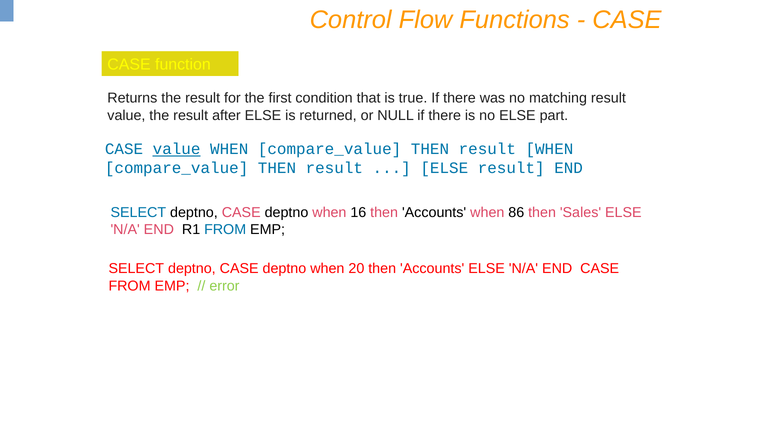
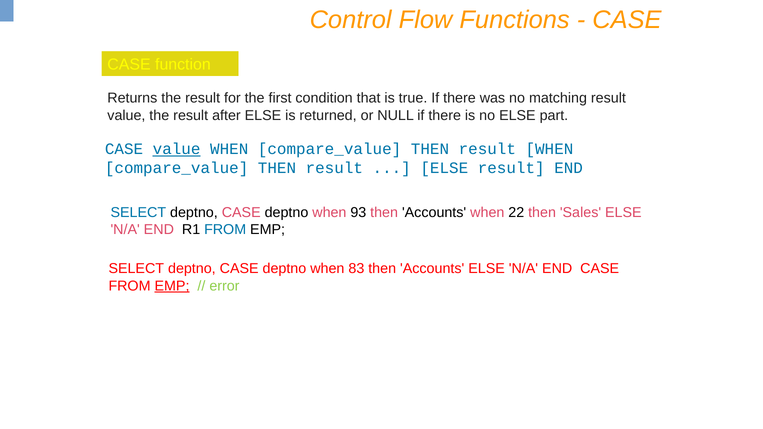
16: 16 -> 93
86: 86 -> 22
20: 20 -> 83
EMP at (172, 286) underline: none -> present
